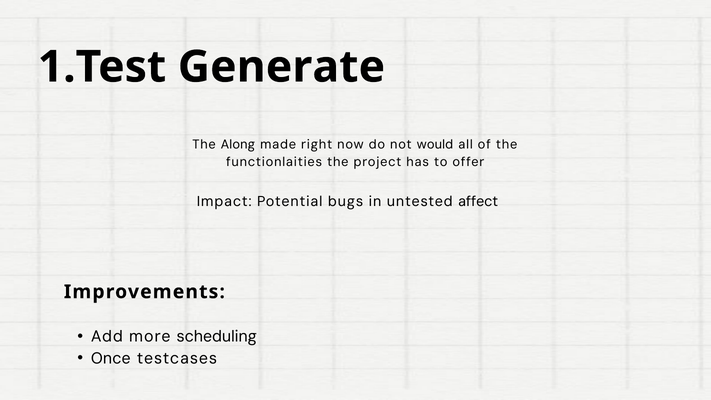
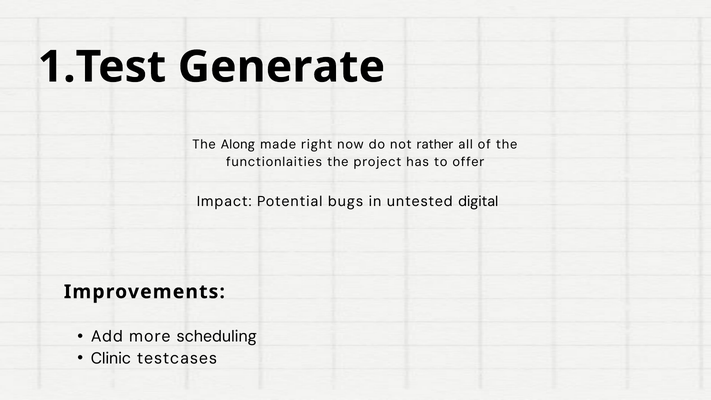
would: would -> rather
affect: affect -> digital
Once: Once -> Clinic
